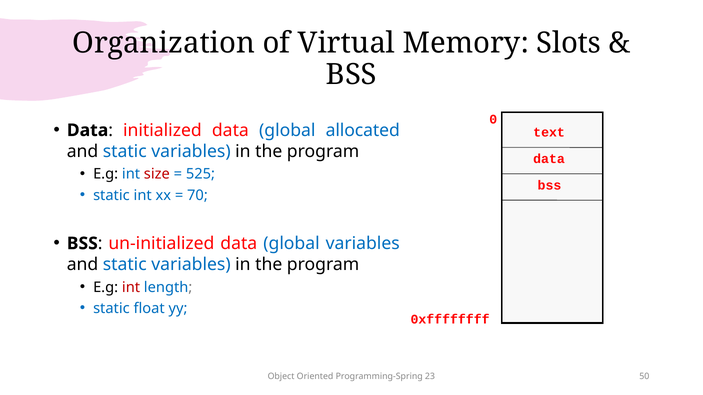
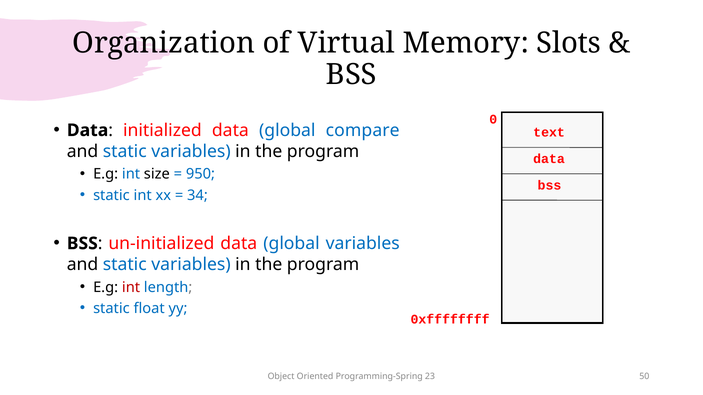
allocated: allocated -> compare
size colour: red -> black
525: 525 -> 950
70: 70 -> 34
